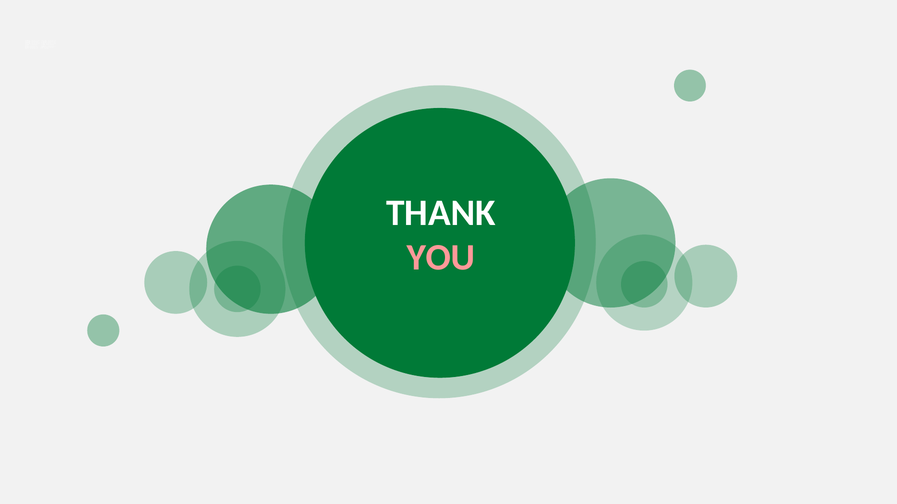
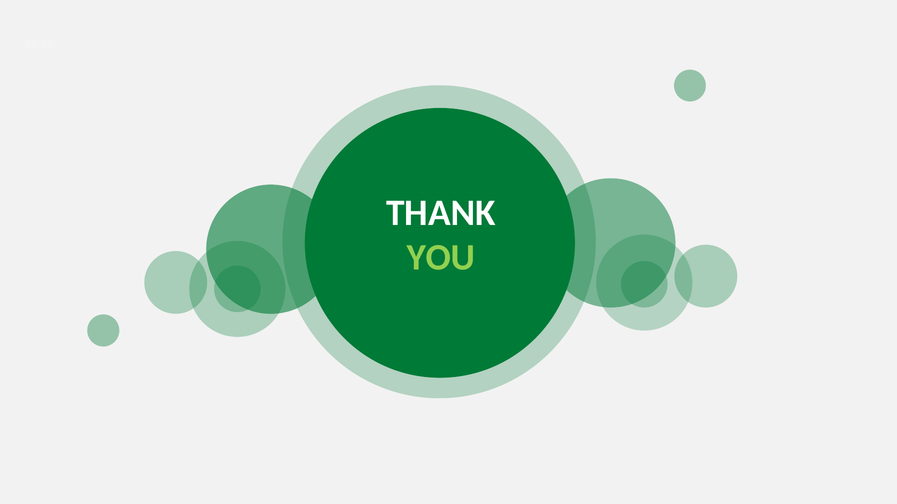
YOU colour: pink -> light green
